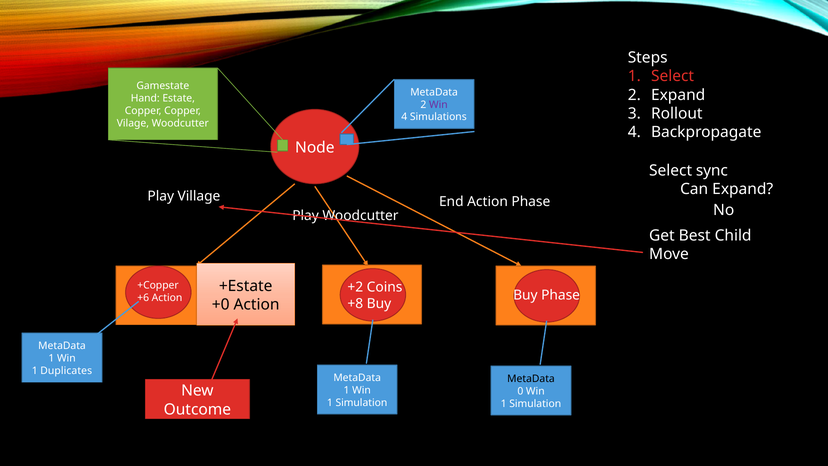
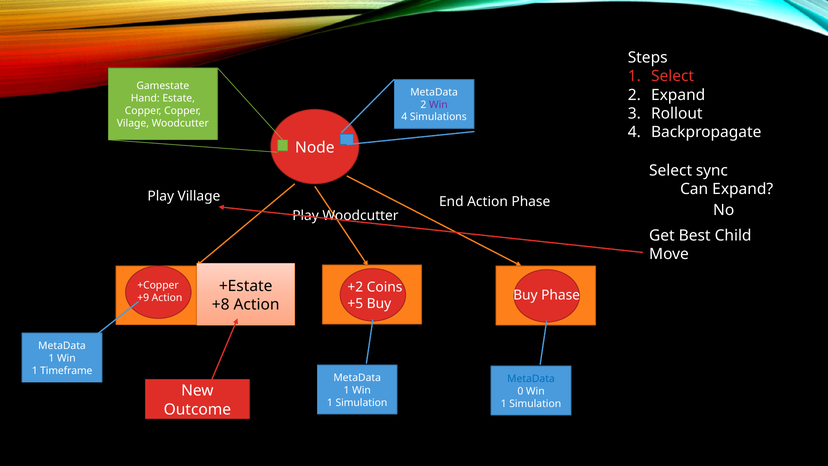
+6: +6 -> +9
+8: +8 -> +5
+0: +0 -> +8
Duplicates: Duplicates -> Timeframe
MetaData at (531, 379) colour: black -> blue
